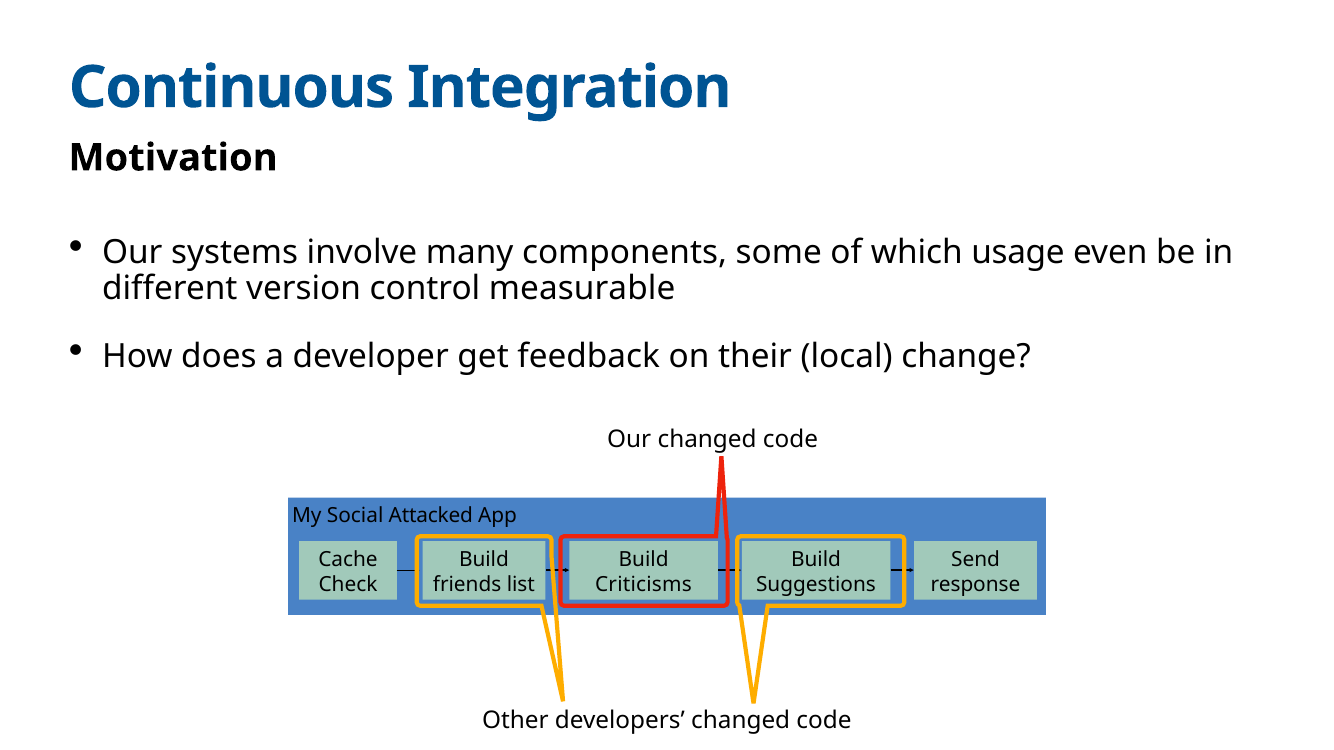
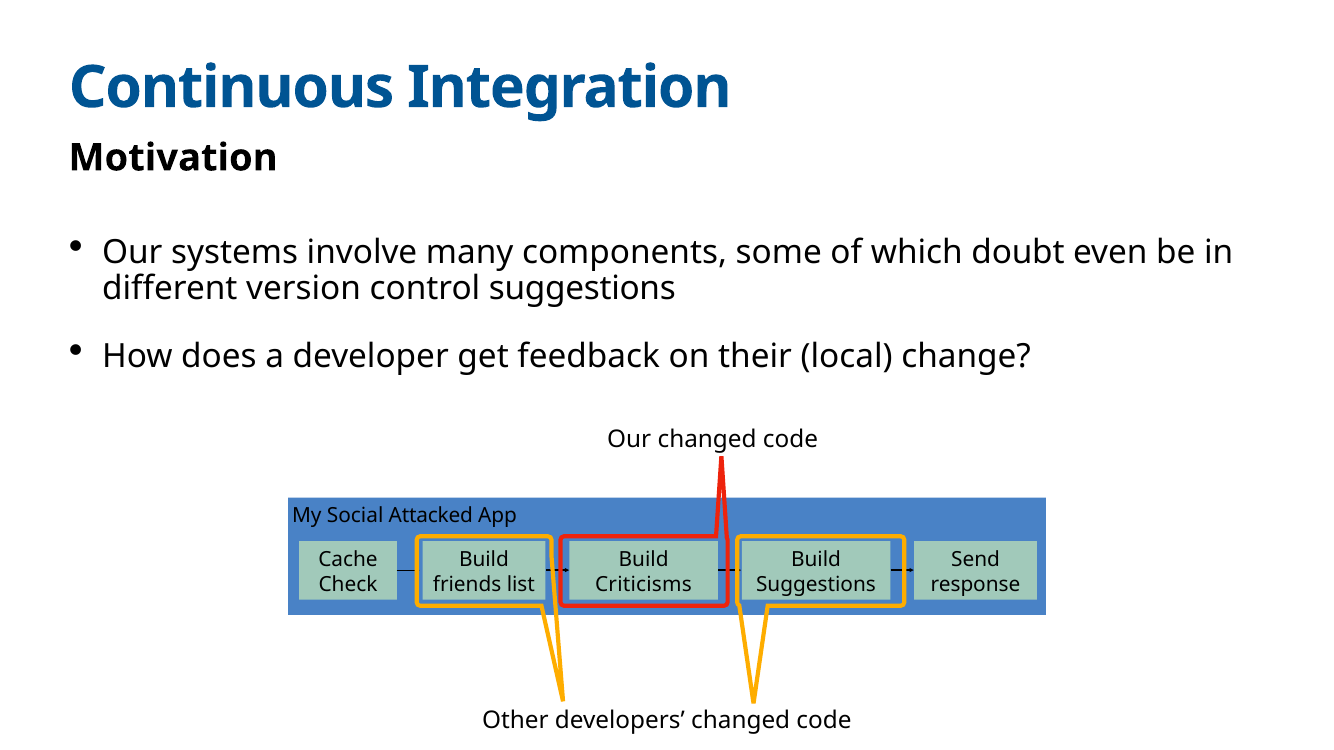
usage: usage -> doubt
control measurable: measurable -> suggestions
